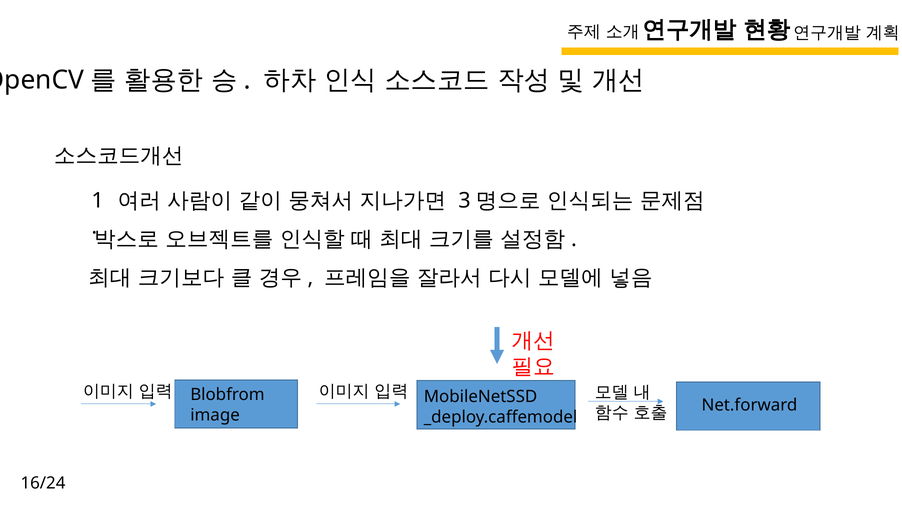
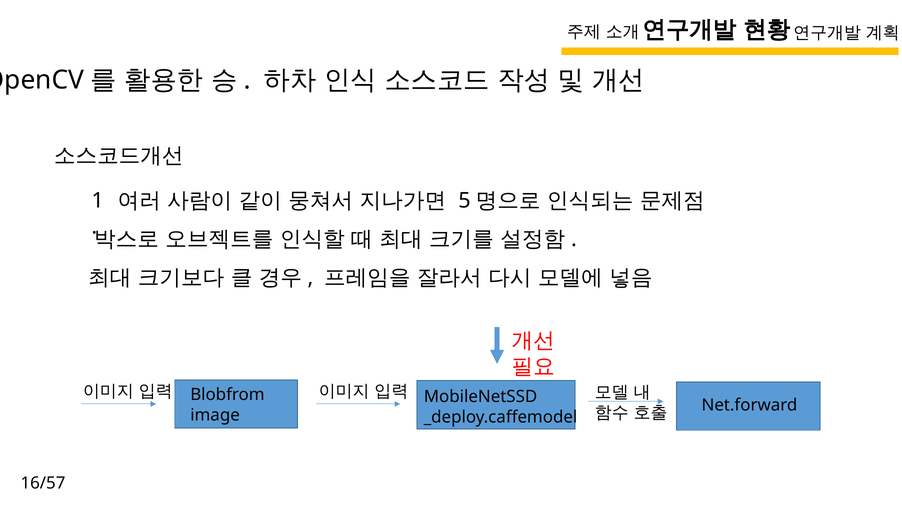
3: 3 -> 5
16/24: 16/24 -> 16/57
